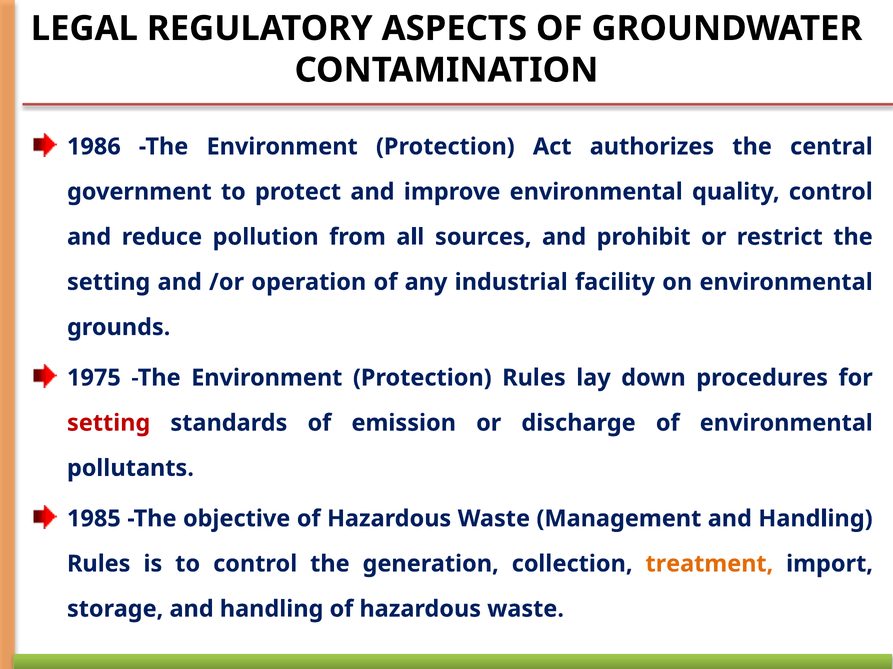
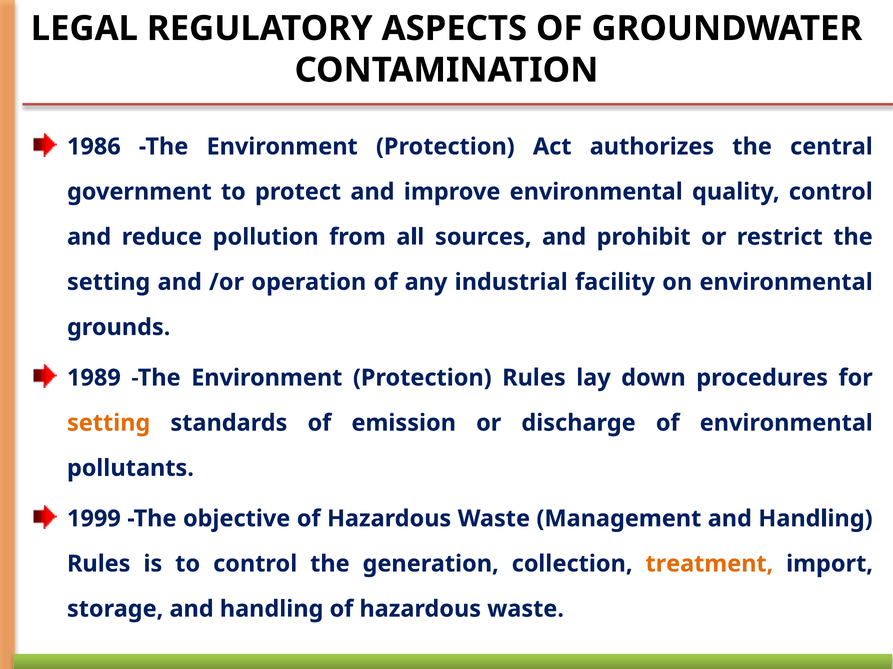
1975: 1975 -> 1989
setting at (109, 423) colour: red -> orange
1985: 1985 -> 1999
